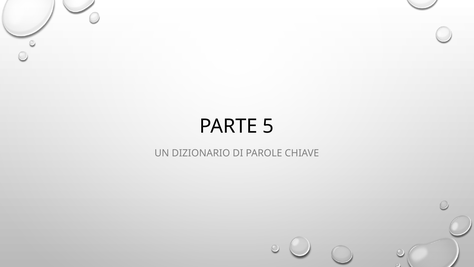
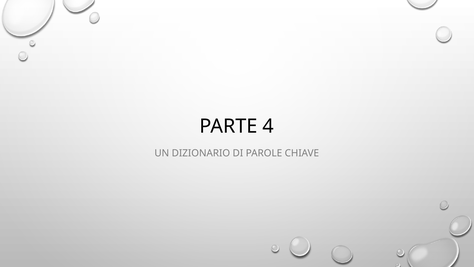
5: 5 -> 4
